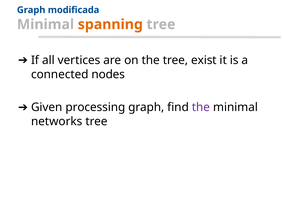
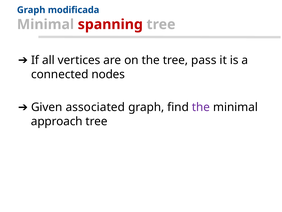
spanning colour: orange -> red
exist: exist -> pass
processing: processing -> associated
networks: networks -> approach
